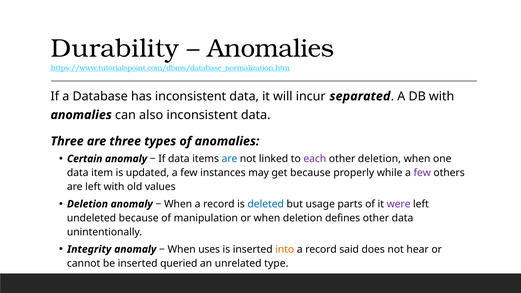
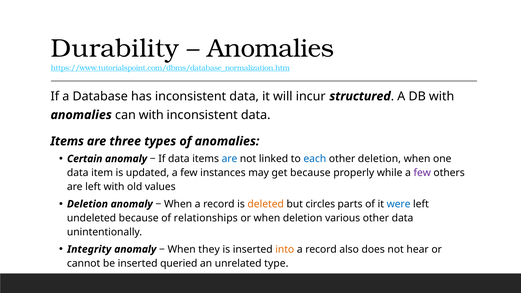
separated: separated -> structured
can also: also -> with
Three at (67, 141): Three -> Items
each colour: purple -> blue
deleted colour: blue -> orange
usage: usage -> circles
were colour: purple -> blue
manipulation: manipulation -> relationships
defines: defines -> various
uses: uses -> they
said: said -> also
